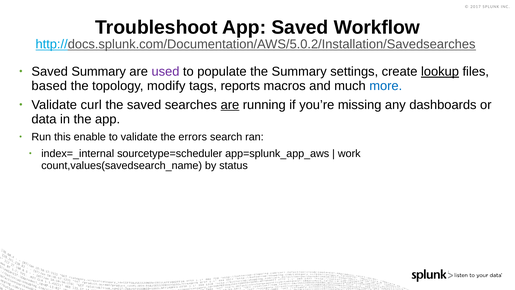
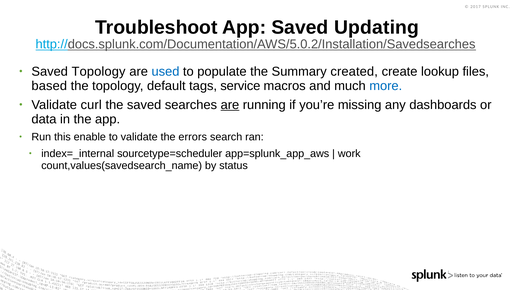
Workflow: Workflow -> Updating
Saved Summary: Summary -> Topology
used colour: purple -> blue
settings: settings -> created
lookup underline: present -> none
modify: modify -> default
reports: reports -> service
